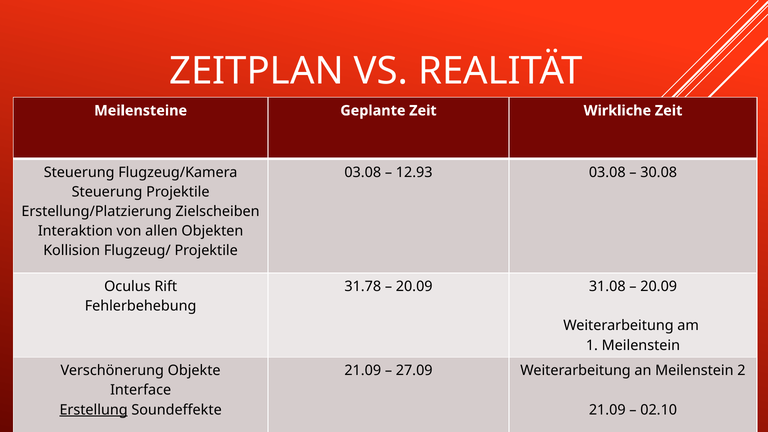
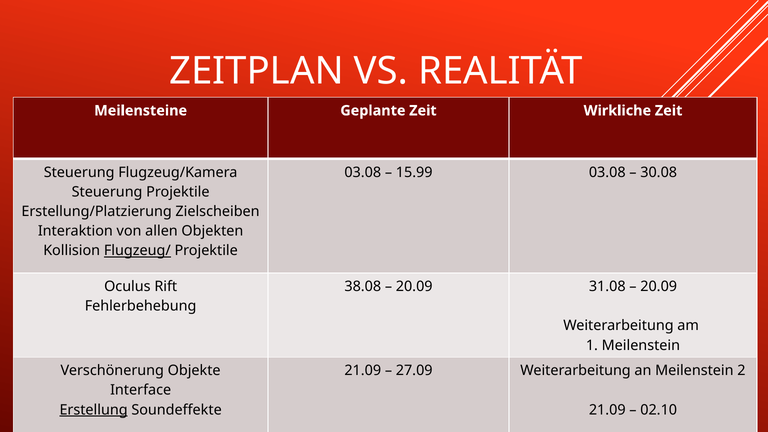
12.93: 12.93 -> 15.99
Flugzeug/ underline: none -> present
31.78: 31.78 -> 38.08
